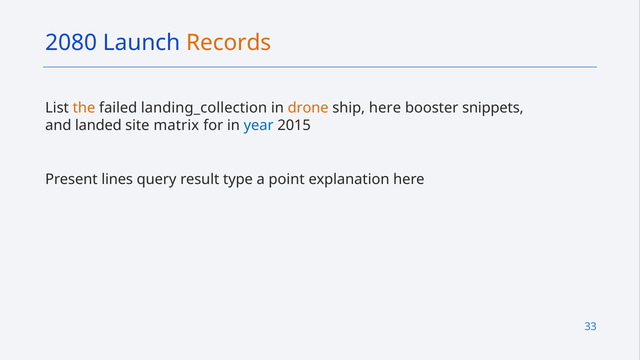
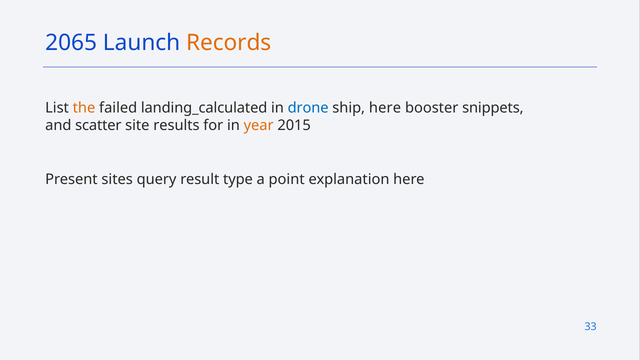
2080: 2080 -> 2065
landing_collection: landing_collection -> landing_calculated
drone colour: orange -> blue
landed: landed -> scatter
matrix: matrix -> results
year colour: blue -> orange
lines: lines -> sites
